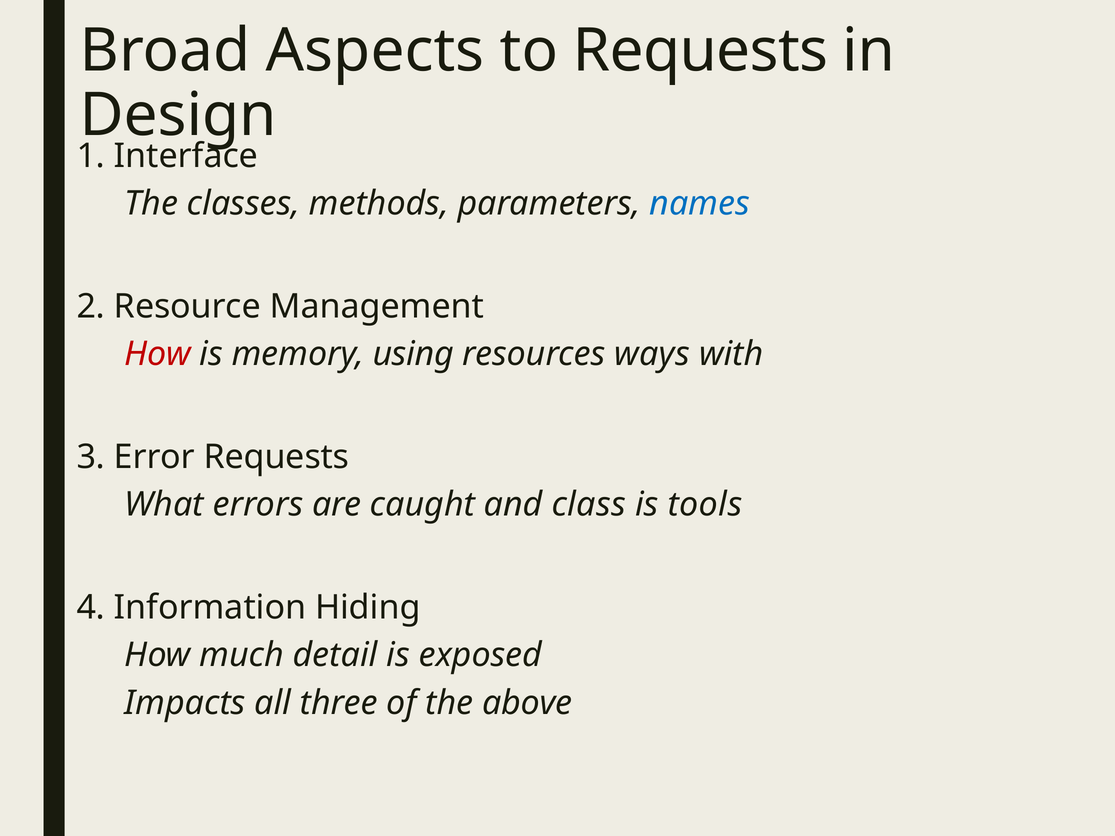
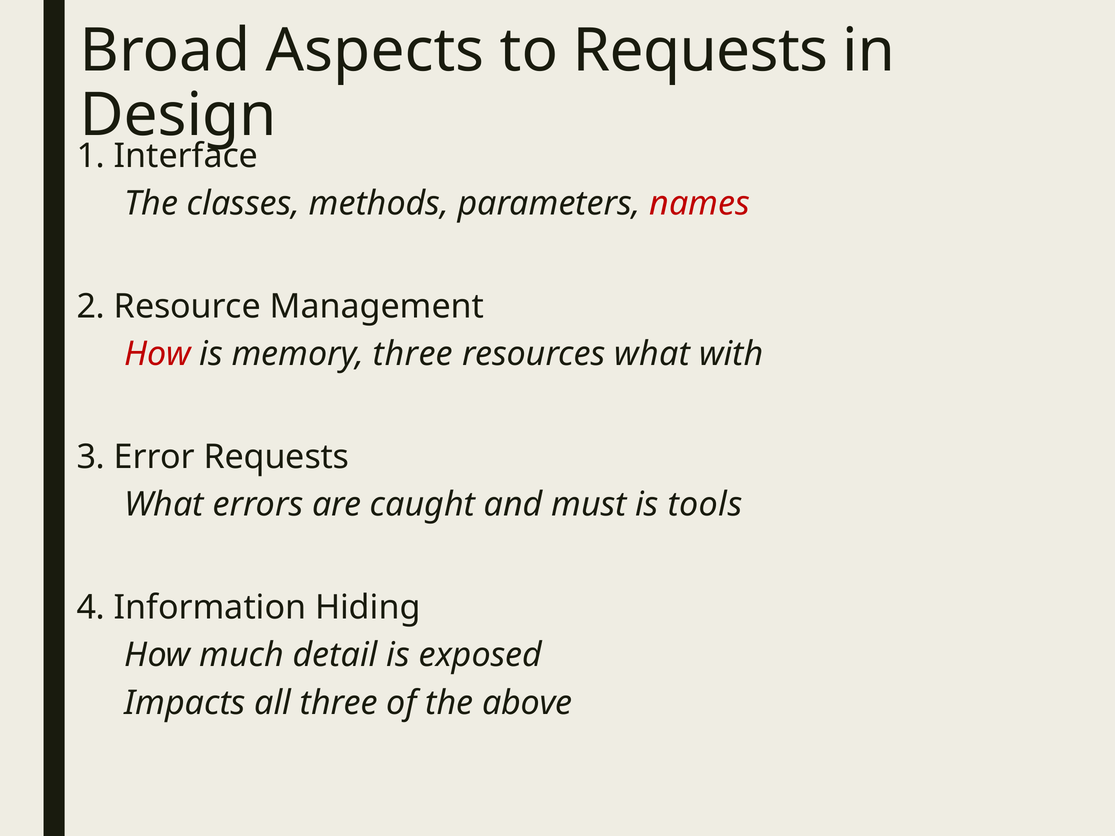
names colour: blue -> red
memory using: using -> three
resources ways: ways -> what
class: class -> must
